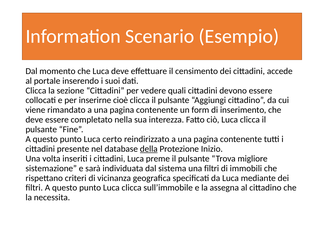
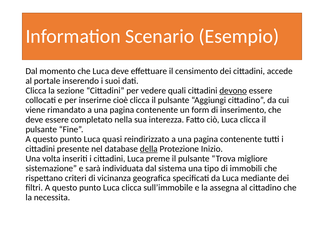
devono underline: none -> present
certo: certo -> quasi
una filtri: filtri -> tipo
